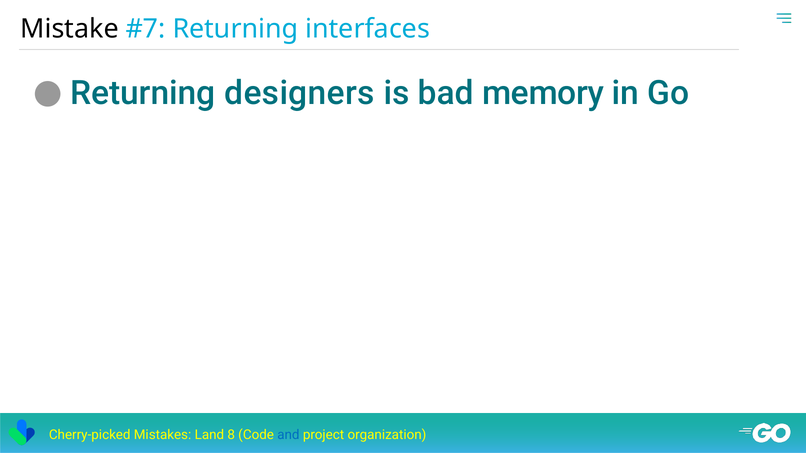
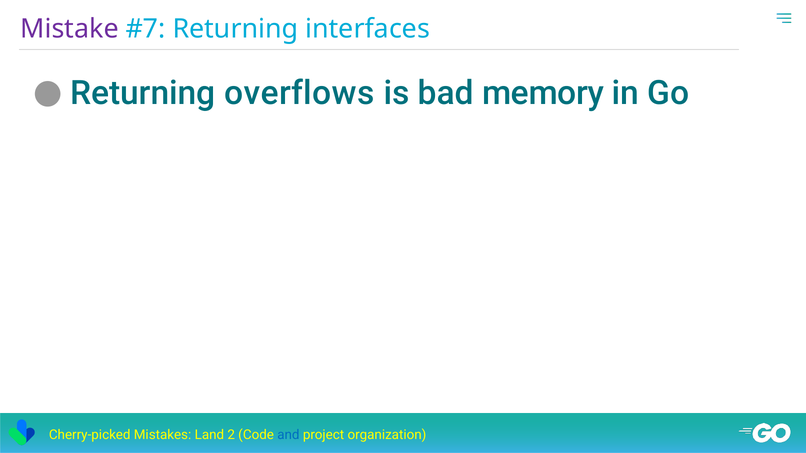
Mistake colour: black -> purple
designers: designers -> overflows
8: 8 -> 2
